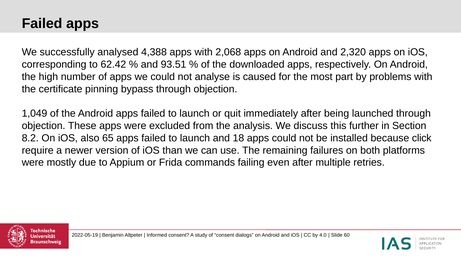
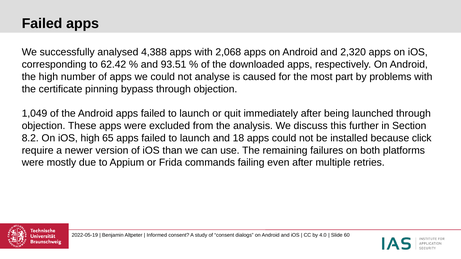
iOS also: also -> high
